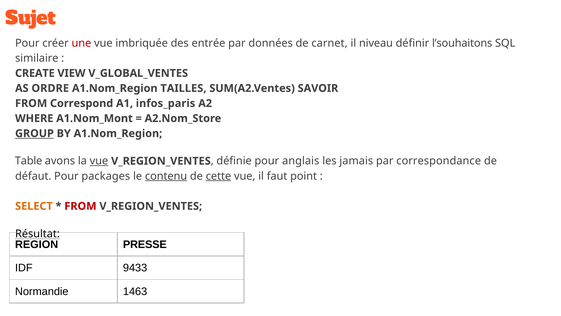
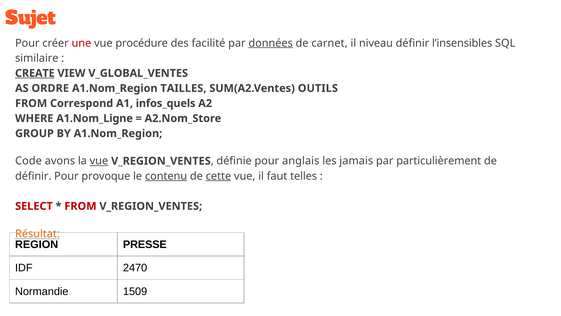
imbriquée: imbriquée -> procédure
entrée: entrée -> facilité
données underline: none -> present
l’souhaitons: l’souhaitons -> l’insensibles
CREATE underline: none -> present
SAVOIR: SAVOIR -> OUTILS
infos_paris: infos_paris -> infos_quels
A1.Nom_Mont: A1.Nom_Mont -> A1.Nom_Ligne
GROUP underline: present -> none
Table: Table -> Code
correspondance: correspondance -> particulièrement
défaut at (33, 176): défaut -> définir
packages: packages -> provoque
point: point -> telles
SELECT colour: orange -> red
Résultat colour: black -> orange
9433: 9433 -> 2470
1463: 1463 -> 1509
